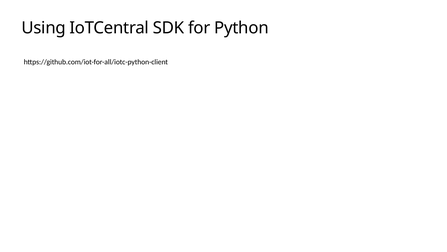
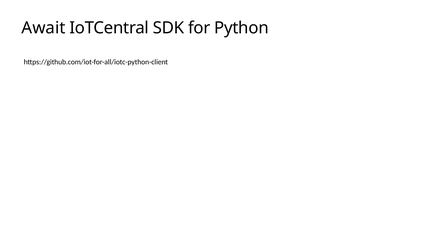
Using: Using -> Await
